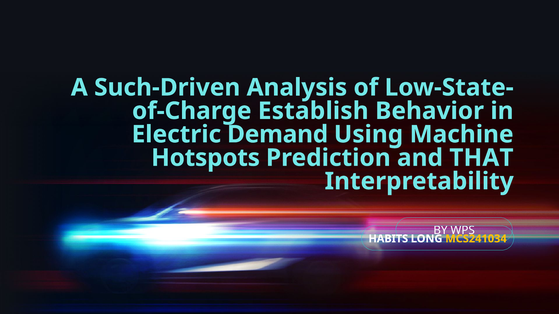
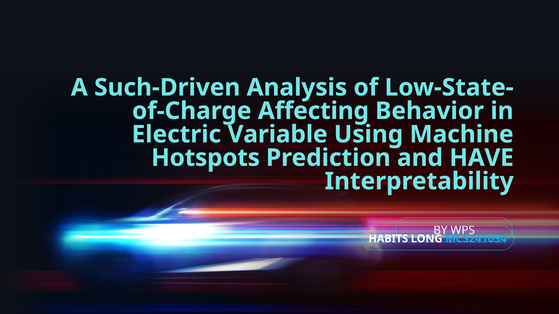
Establish: Establish -> Affecting
Demand: Demand -> Variable
THAT: THAT -> HAVE
MCS241034 colour: yellow -> light blue
